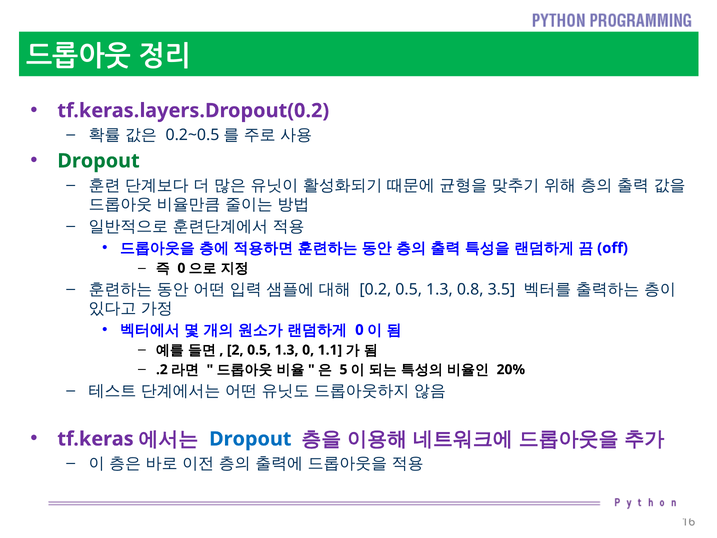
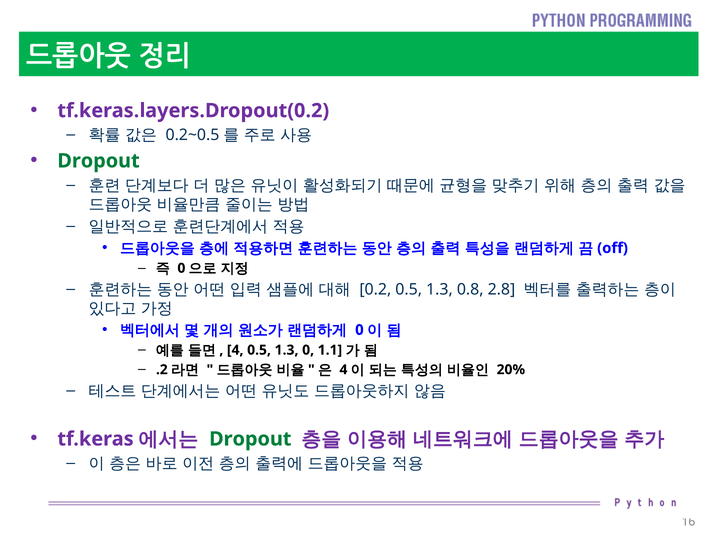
3.5: 3.5 -> 2.8
2 at (235, 350): 2 -> 4
5 at (343, 369): 5 -> 4
Dropout at (250, 439) colour: blue -> green
